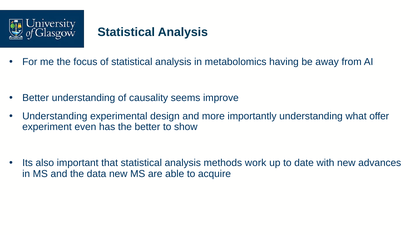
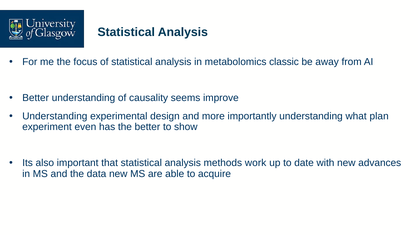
having: having -> classic
offer: offer -> plan
